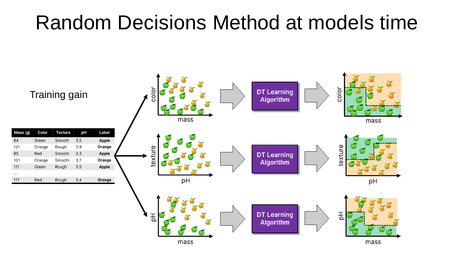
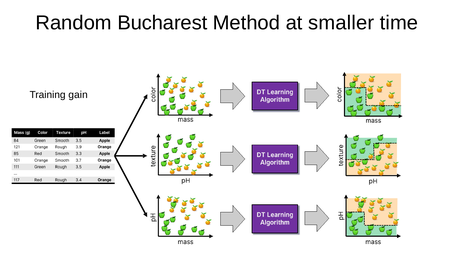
Decisions: Decisions -> Bucharest
models: models -> smaller
